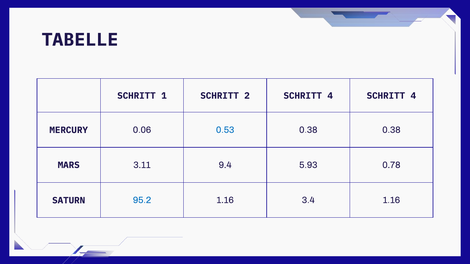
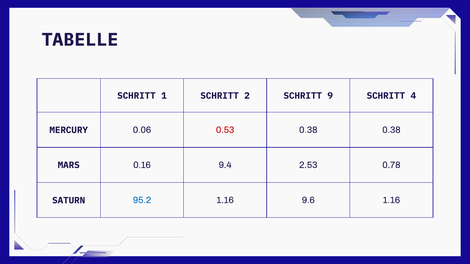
2 SCHRITT 4: 4 -> 9
0.53 colour: blue -> red
3.11: 3.11 -> 0.16
5.93: 5.93 -> 2.53
3.4: 3.4 -> 9.6
